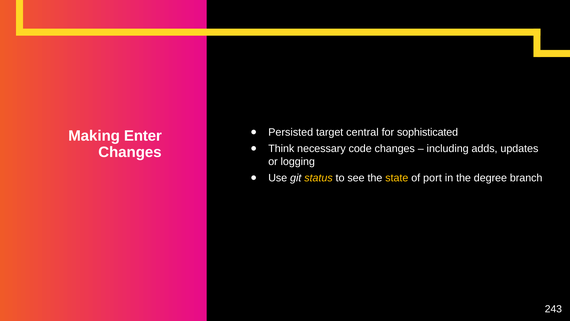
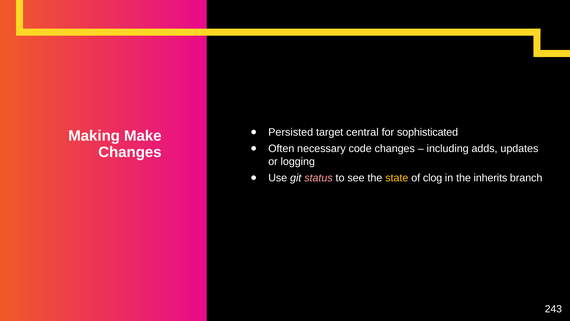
Enter: Enter -> Make
Think: Think -> Often
status colour: yellow -> pink
port: port -> clog
degree: degree -> inherits
